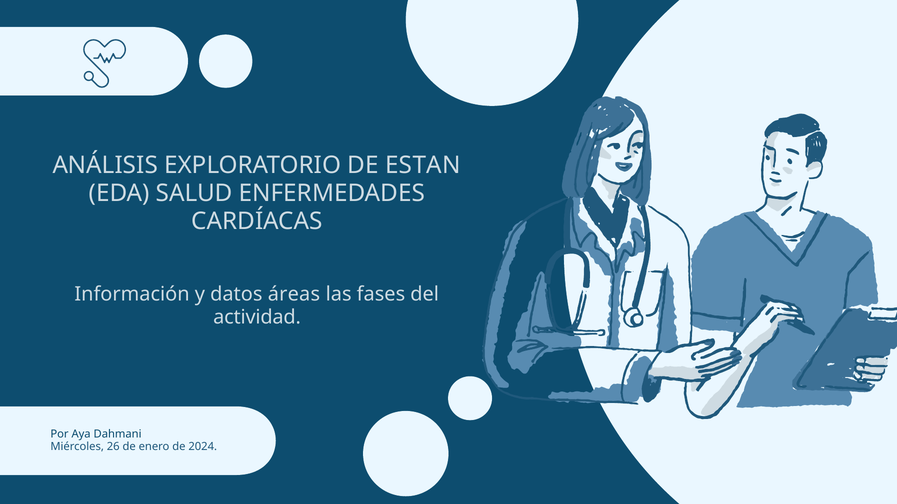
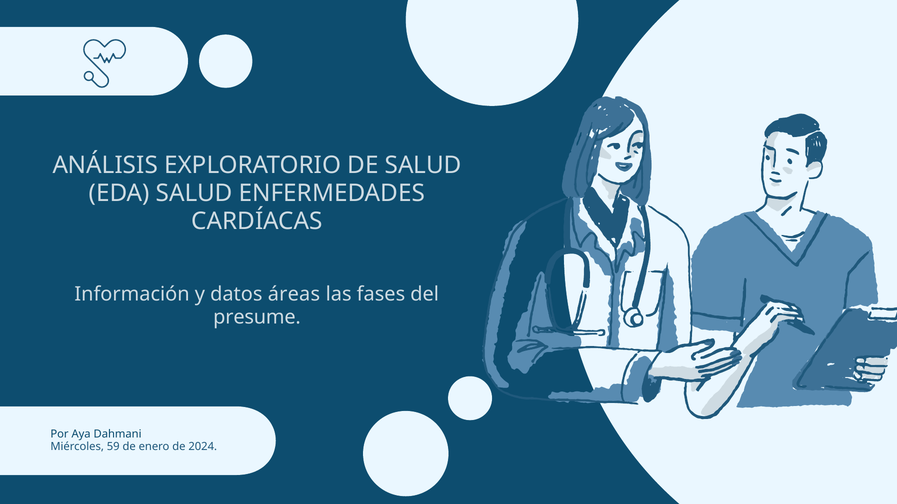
DE ESTAN: ESTAN -> SALUD
actividad: actividad -> presume
26: 26 -> 59
